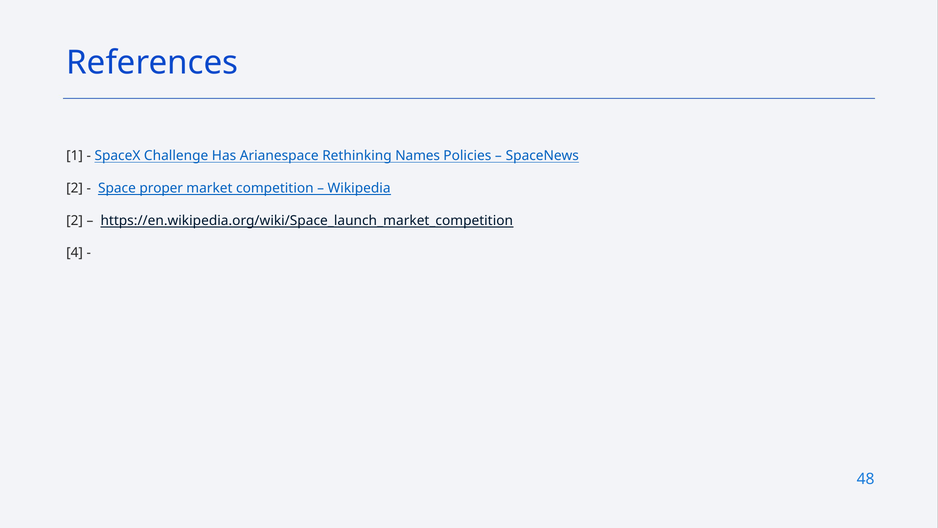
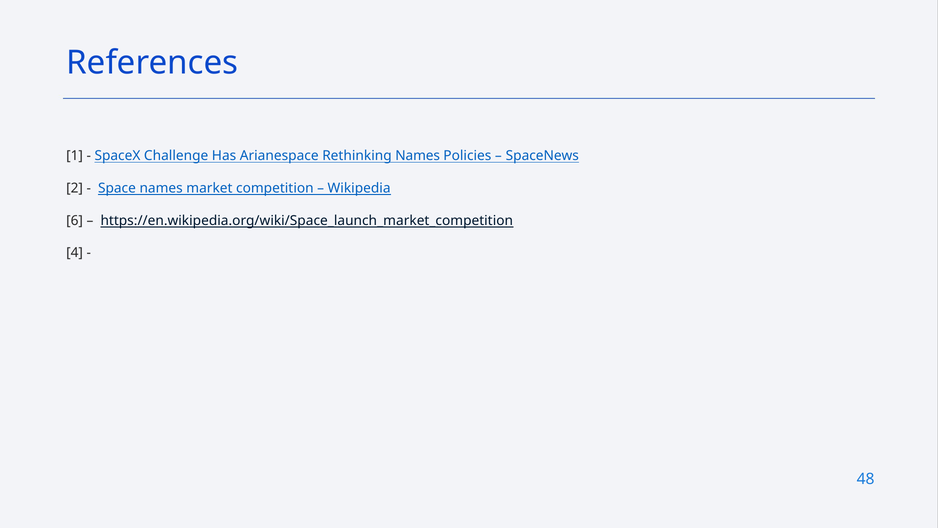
Space proper: proper -> names
2 at (75, 220): 2 -> 6
